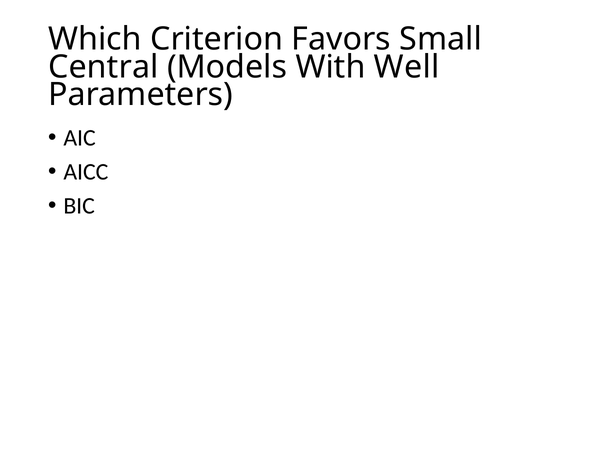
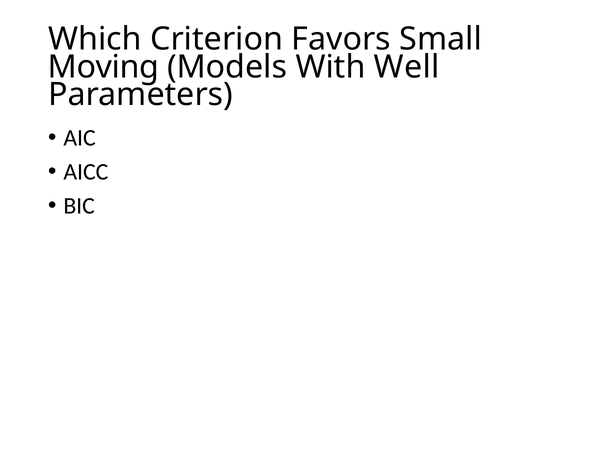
Central: Central -> Moving
